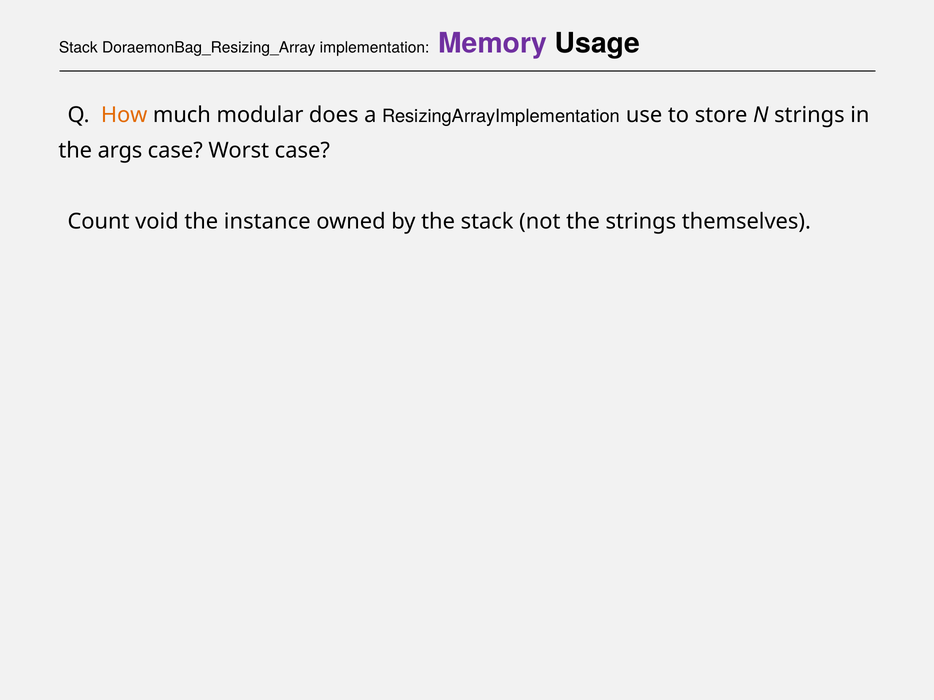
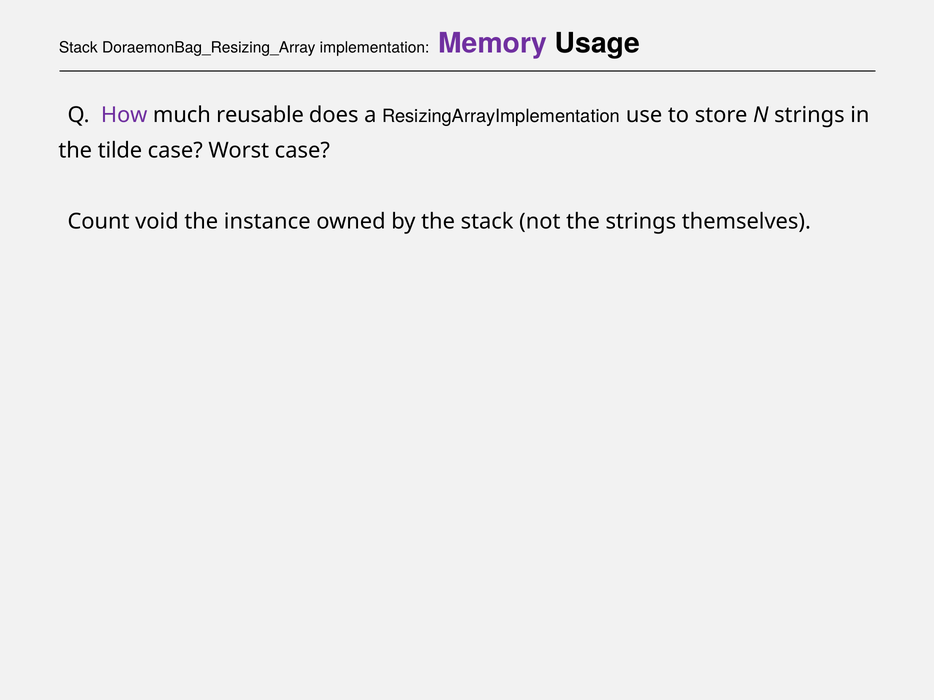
How colour: orange -> purple
modular: modular -> reusable
args: args -> tilde
